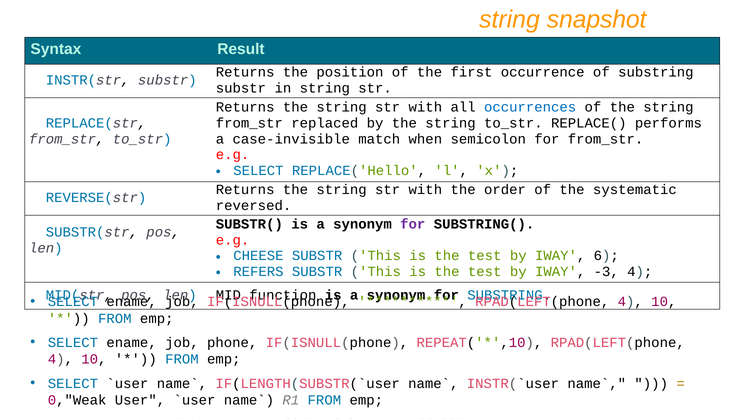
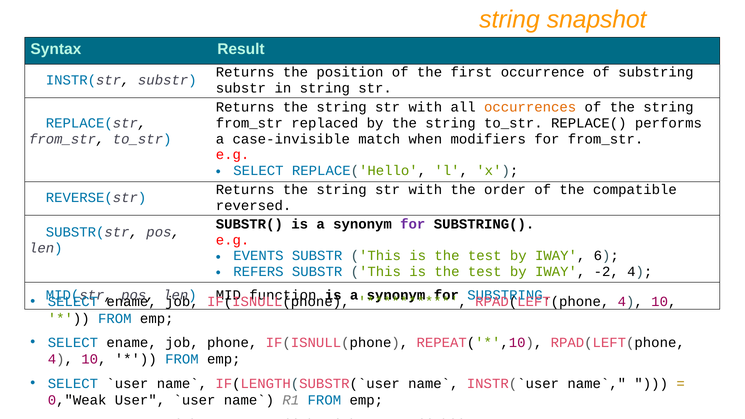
occurrences colour: blue -> orange
semicolon: semicolon -> modifiers
systematic: systematic -> compatible
CHEESE: CHEESE -> EVENTS
-3: -3 -> -2
